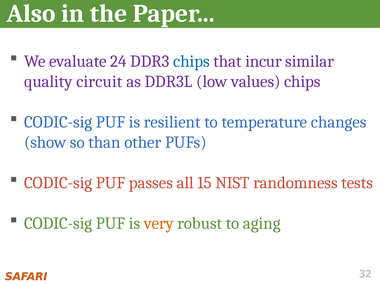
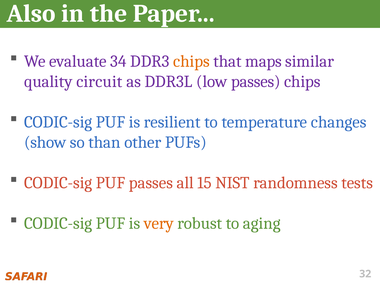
24: 24 -> 34
chips at (191, 61) colour: blue -> orange
incur: incur -> maps
low values: values -> passes
